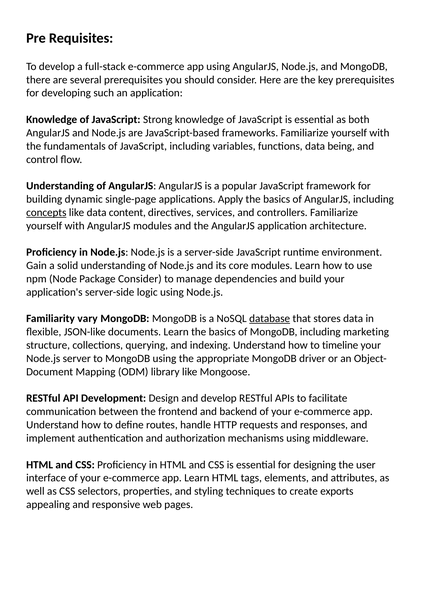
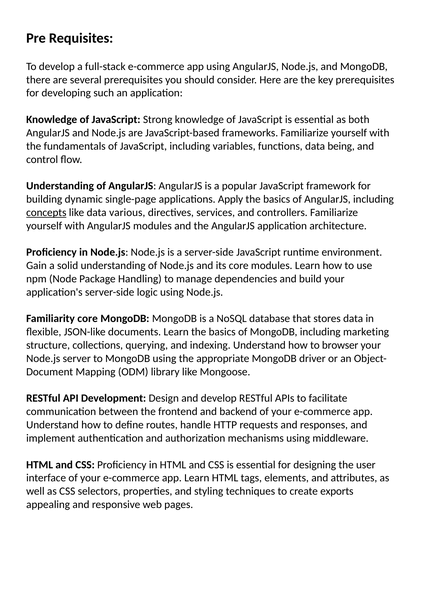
content: content -> various
Package Consider: Consider -> Handling
Familiarity vary: vary -> core
database underline: present -> none
timeline: timeline -> browser
